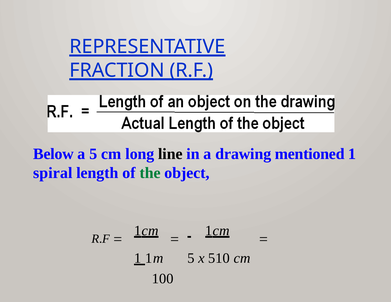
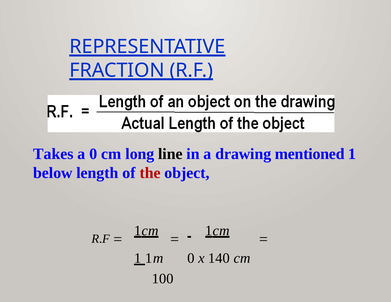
Below: Below -> Takes
a 5: 5 -> 0
spiral: spiral -> below
the colour: green -> red
1m 5: 5 -> 0
510: 510 -> 140
